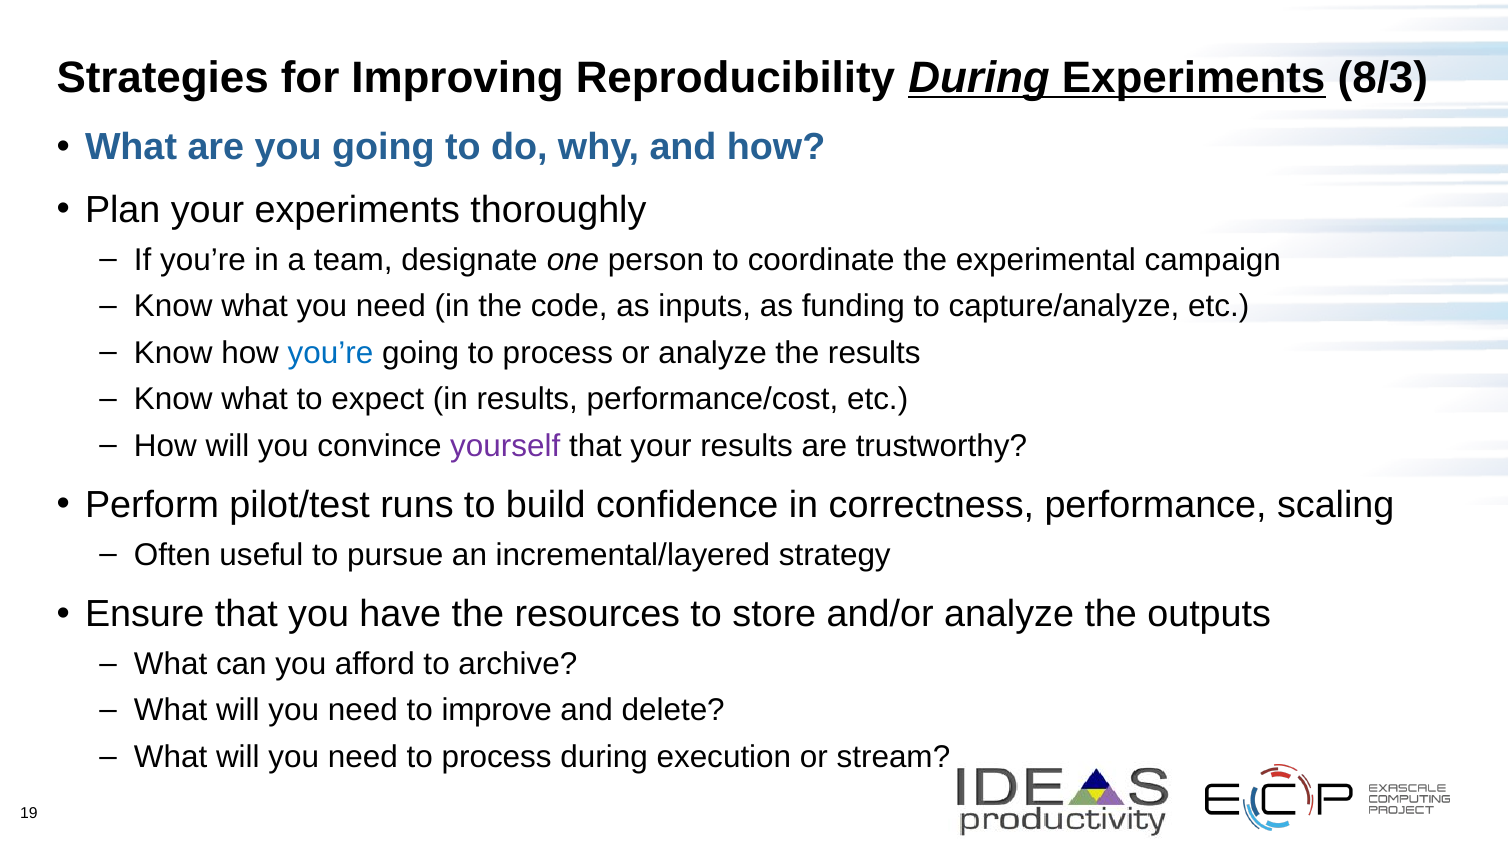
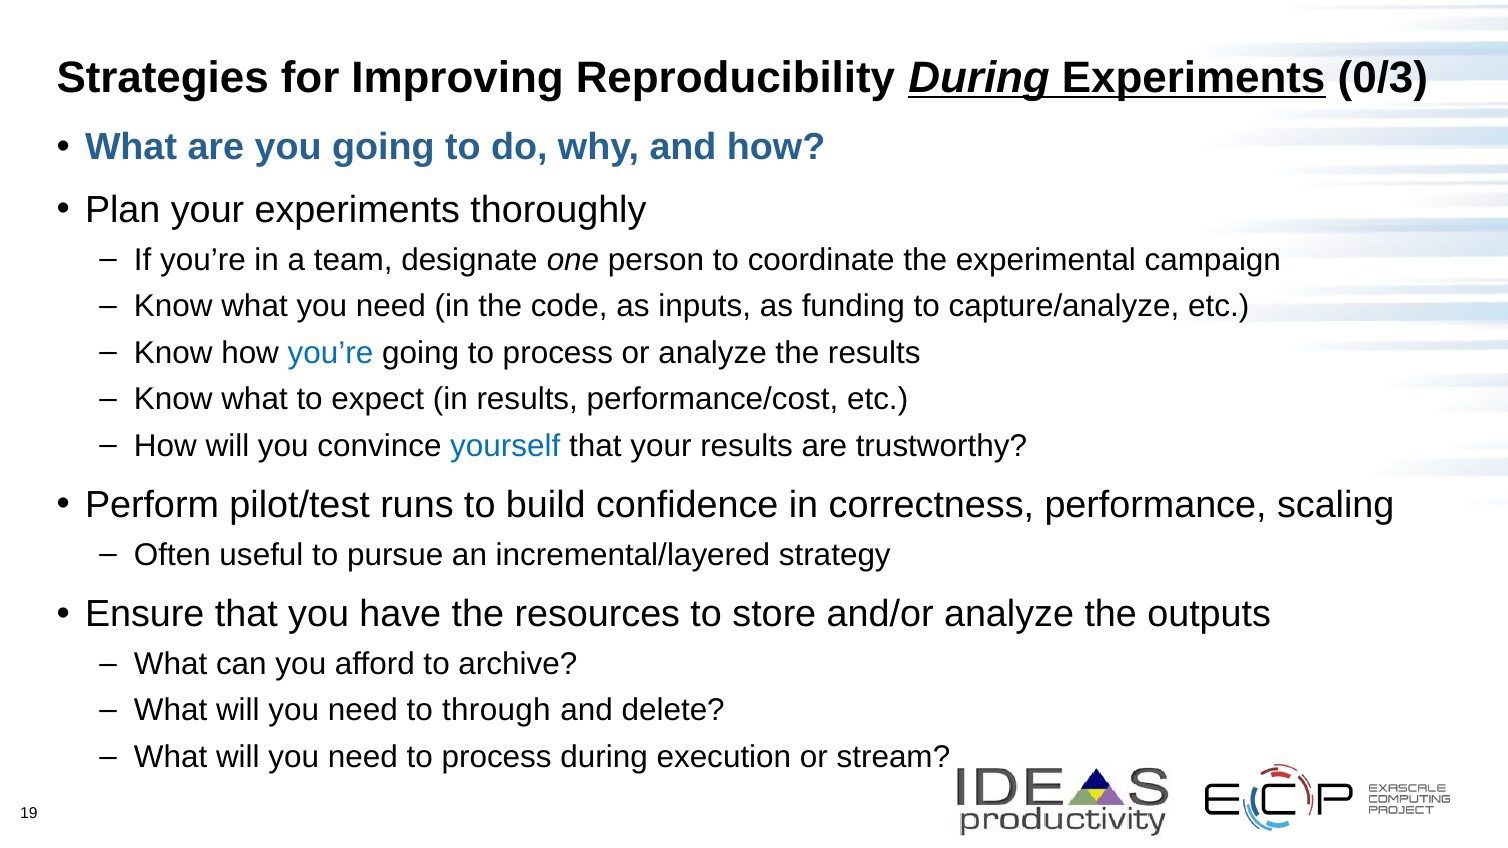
8/3: 8/3 -> 0/3
yourself colour: purple -> blue
improve: improve -> through
